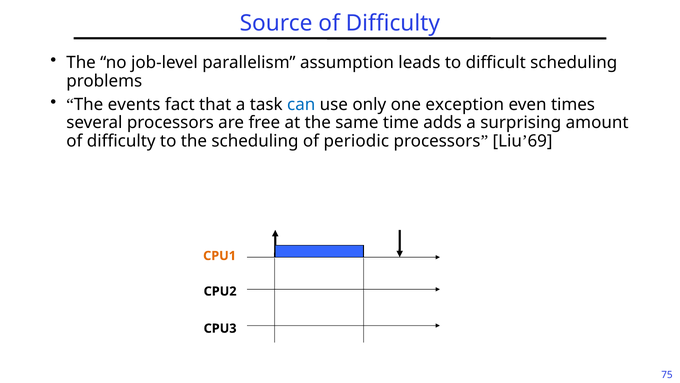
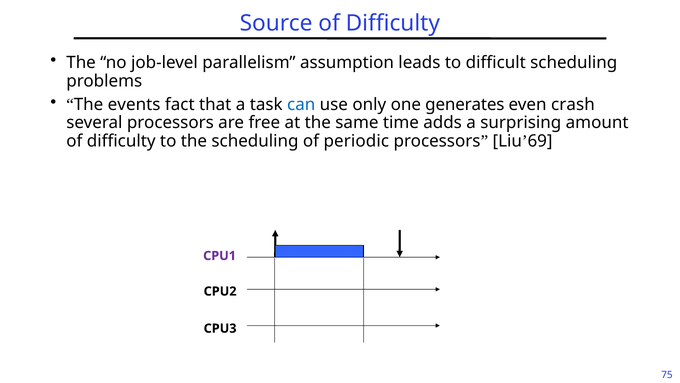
exception: exception -> generates
times: times -> crash
CPU1 colour: orange -> purple
